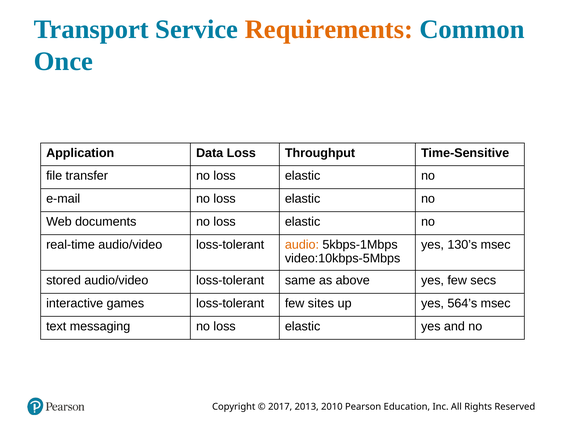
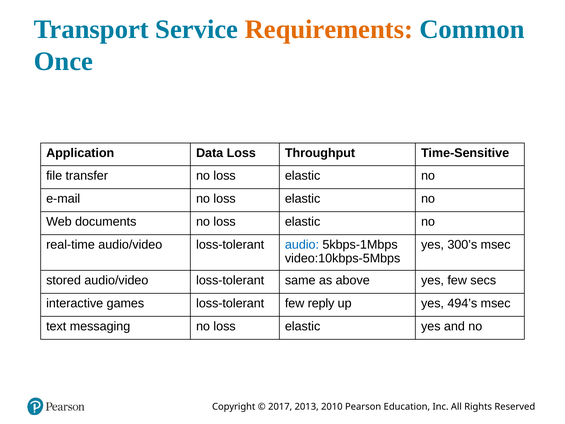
audio colour: orange -> blue
130’s: 130’s -> 300’s
sites: sites -> reply
564’s: 564’s -> 494’s
